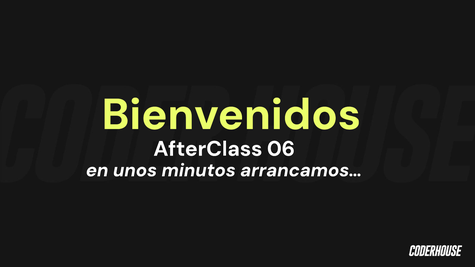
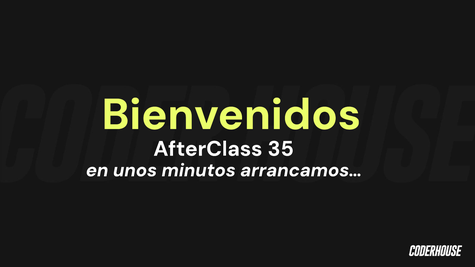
06: 06 -> 35
